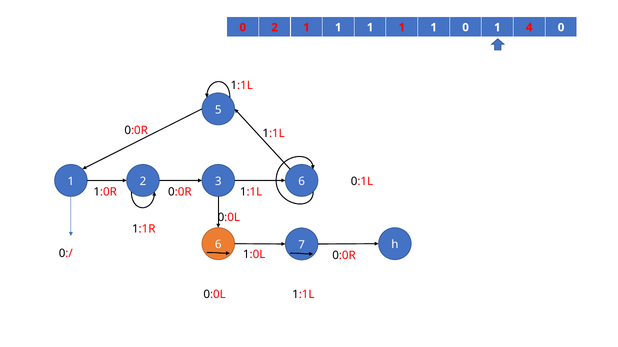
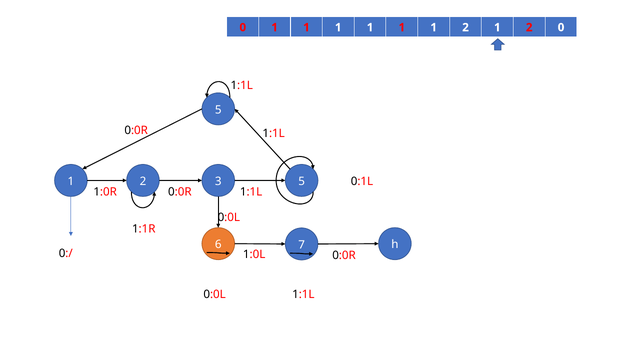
0 2: 2 -> 1
1 1 0: 0 -> 2
4 at (529, 27): 4 -> 2
3 6: 6 -> 5
